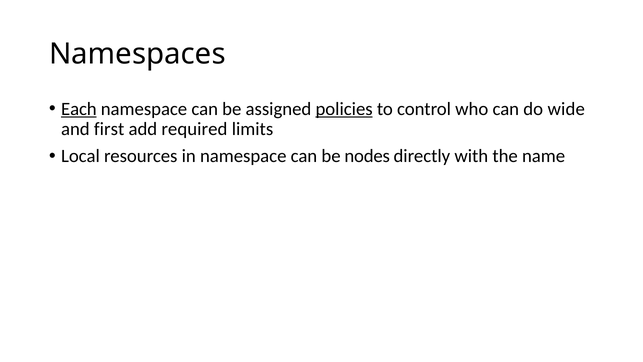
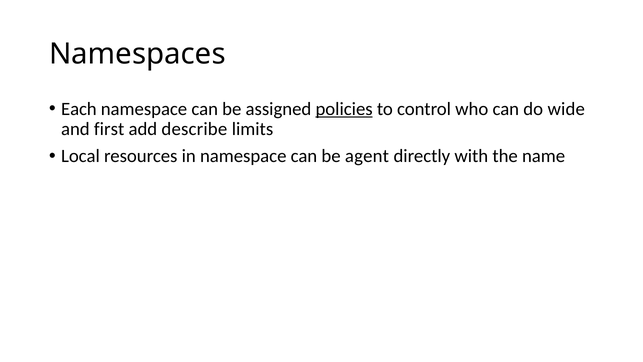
Each underline: present -> none
required: required -> describe
nodes: nodes -> agent
